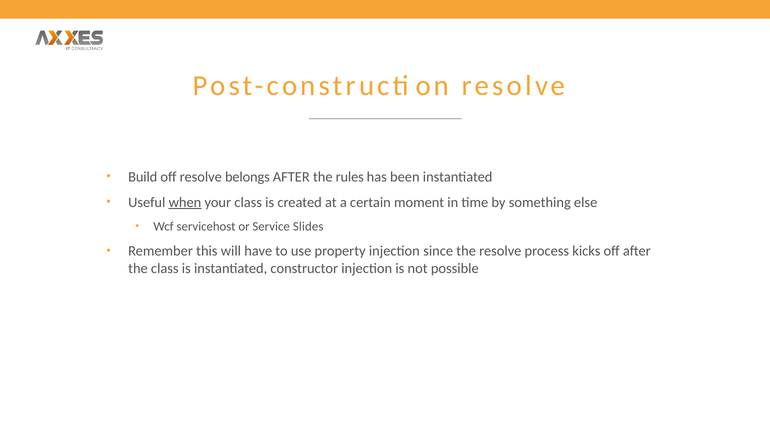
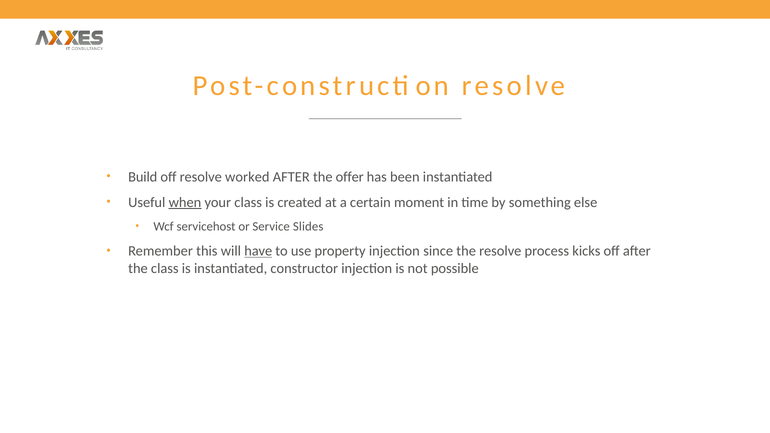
belongs: belongs -> worked
rules: rules -> offer
have underline: none -> present
